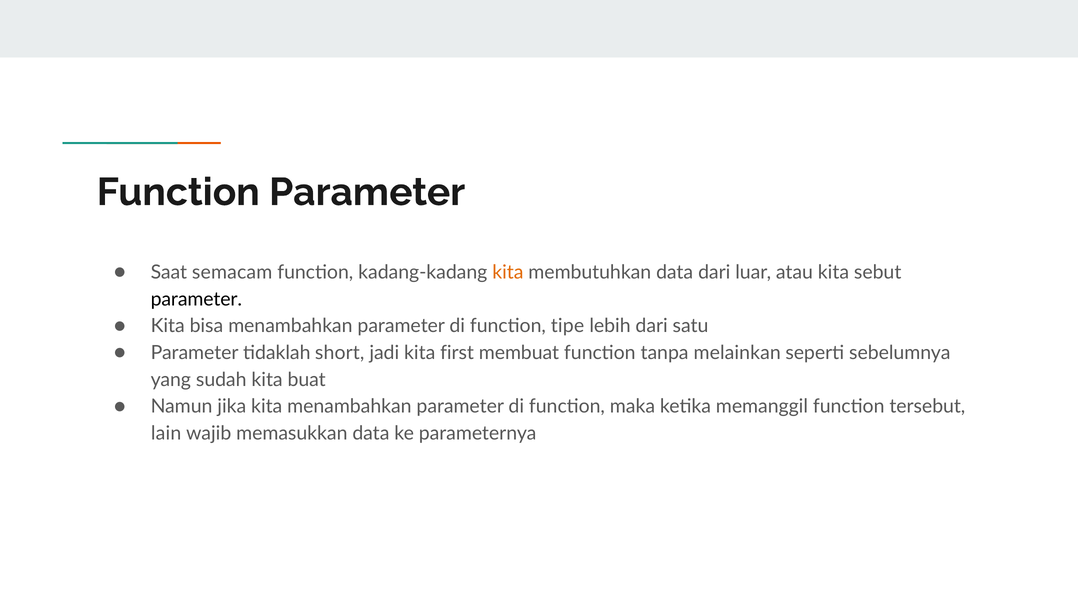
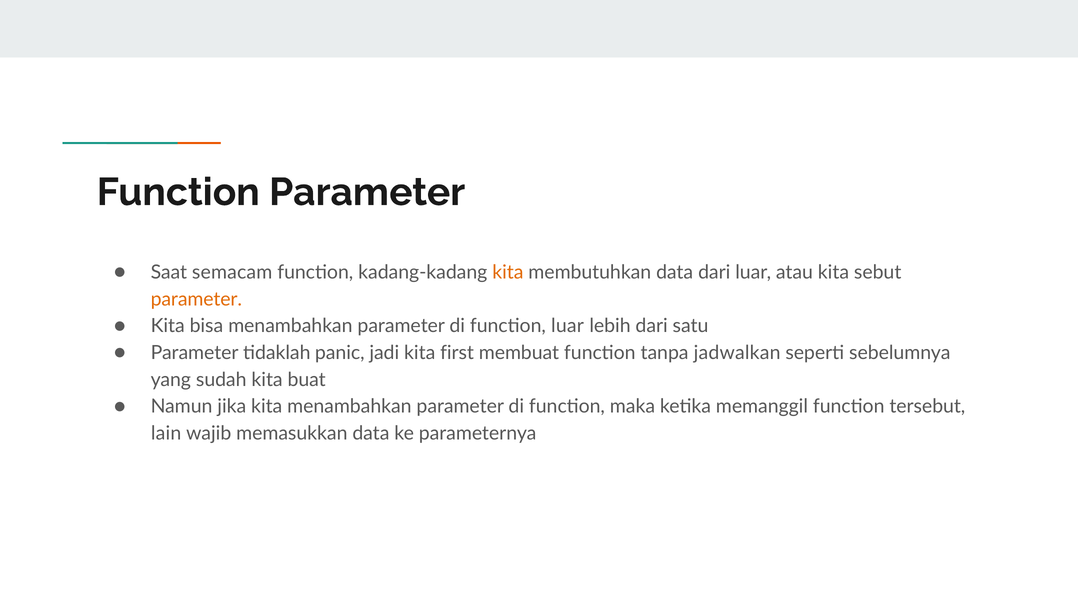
parameter at (196, 299) colour: black -> orange
function tipe: tipe -> luar
short: short -> panic
melainkan: melainkan -> jadwalkan
